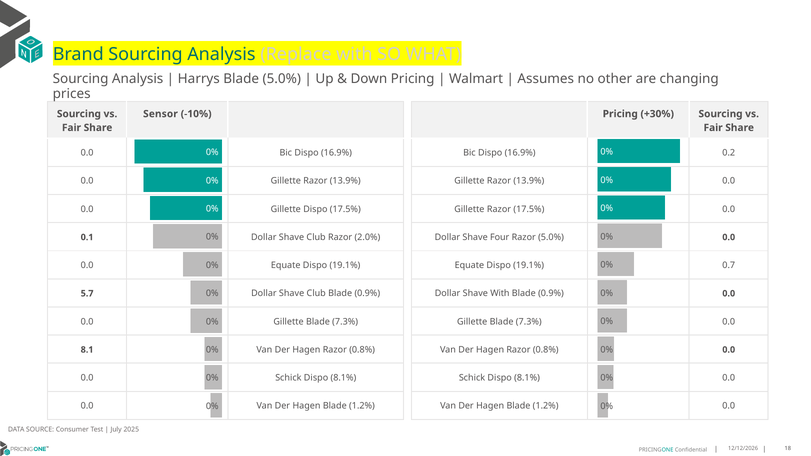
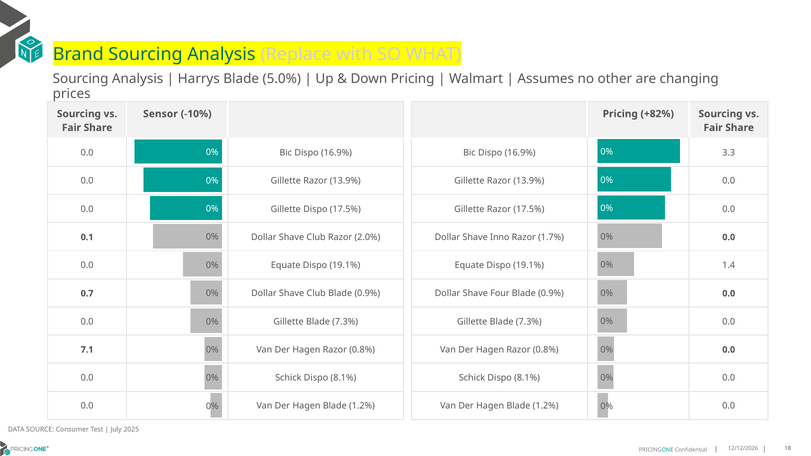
+30%: +30% -> +82%
0.2: 0.2 -> 3.3
Four: Four -> Inno
Razor 5.0%: 5.0% -> 1.7%
0.7: 0.7 -> 1.4
Shave With: With -> Four
5.7: 5.7 -> 0.7
8.1: 8.1 -> 7.1
